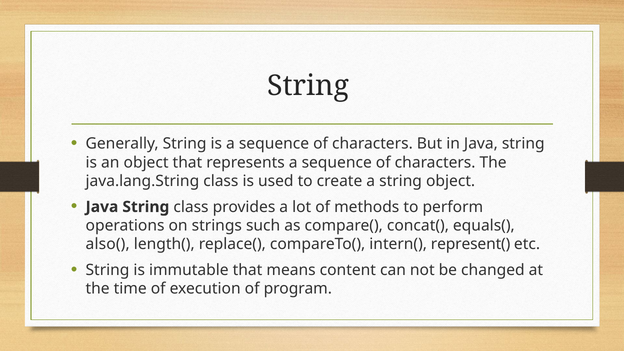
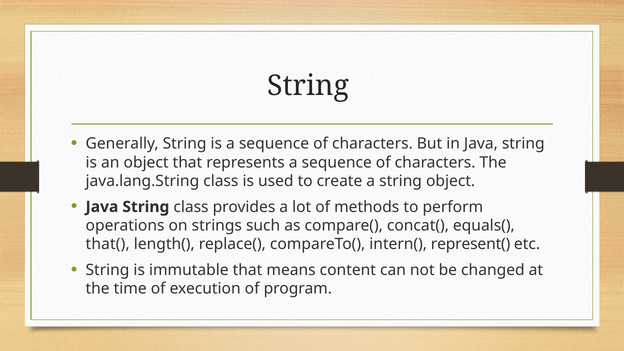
also(: also( -> that(
